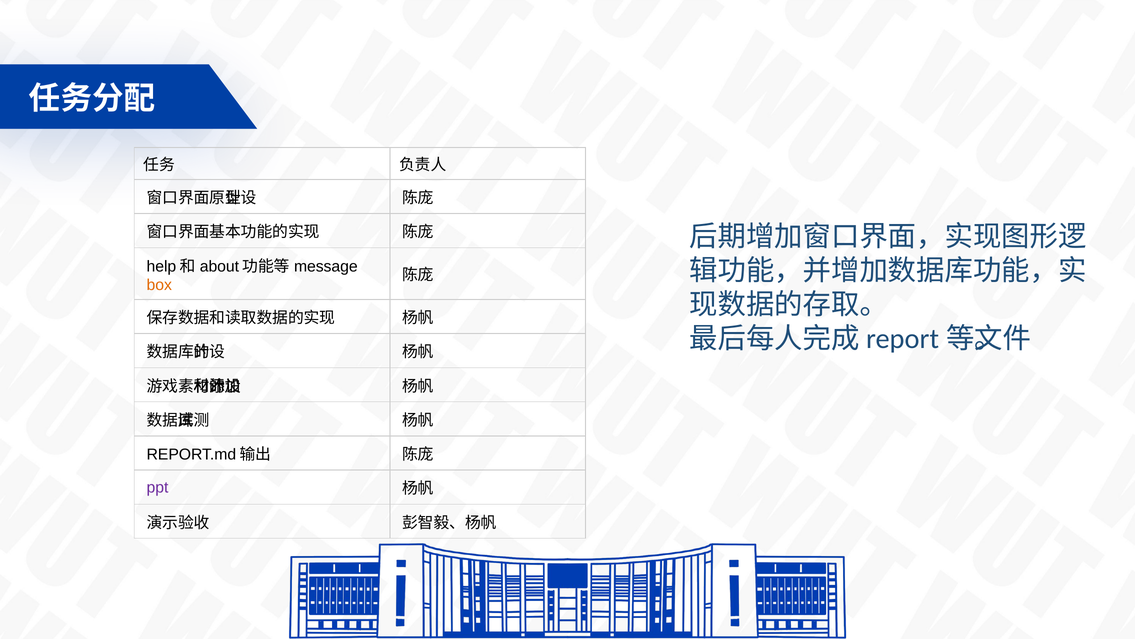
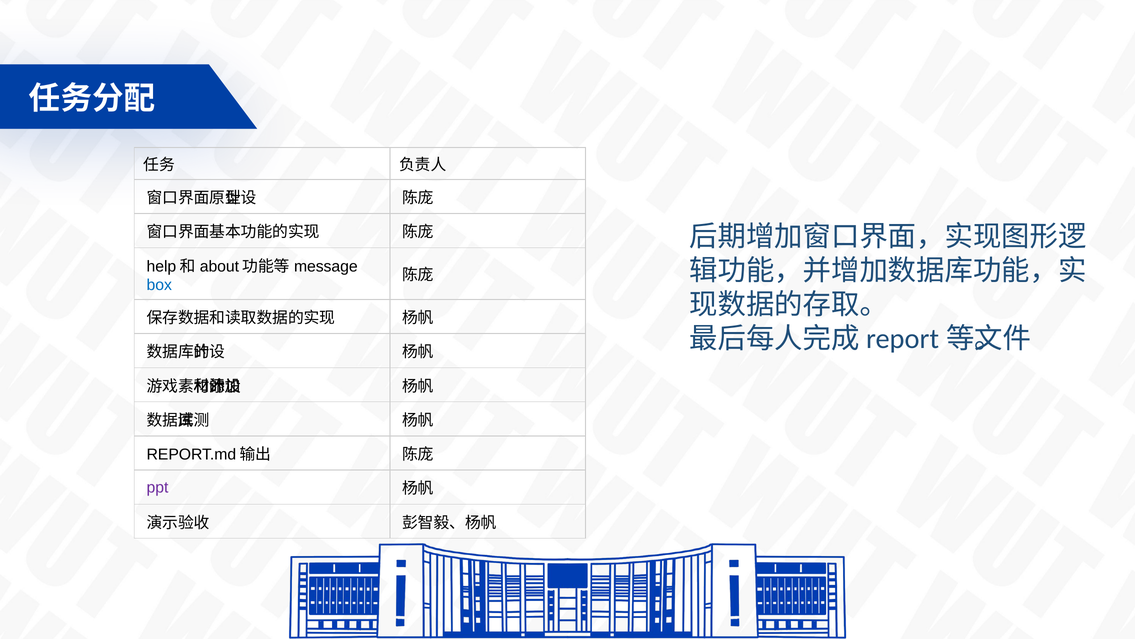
box colour: orange -> blue
